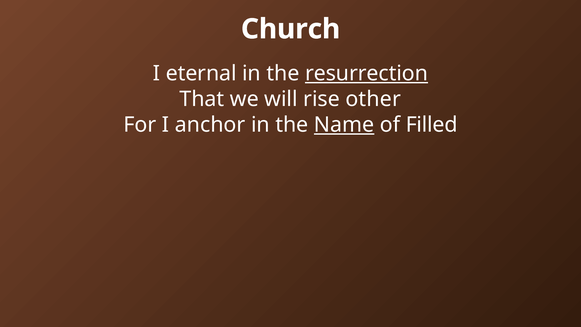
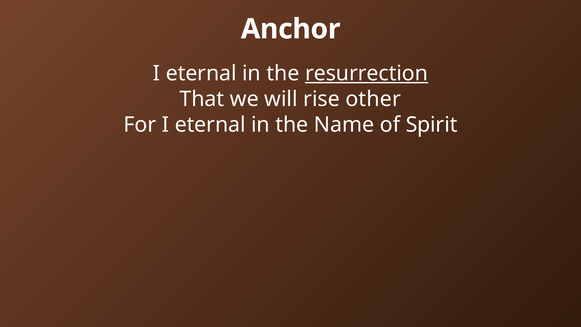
Church: Church -> Anchor
For I anchor: anchor -> eternal
Name underline: present -> none
Filled: Filled -> Spirit
